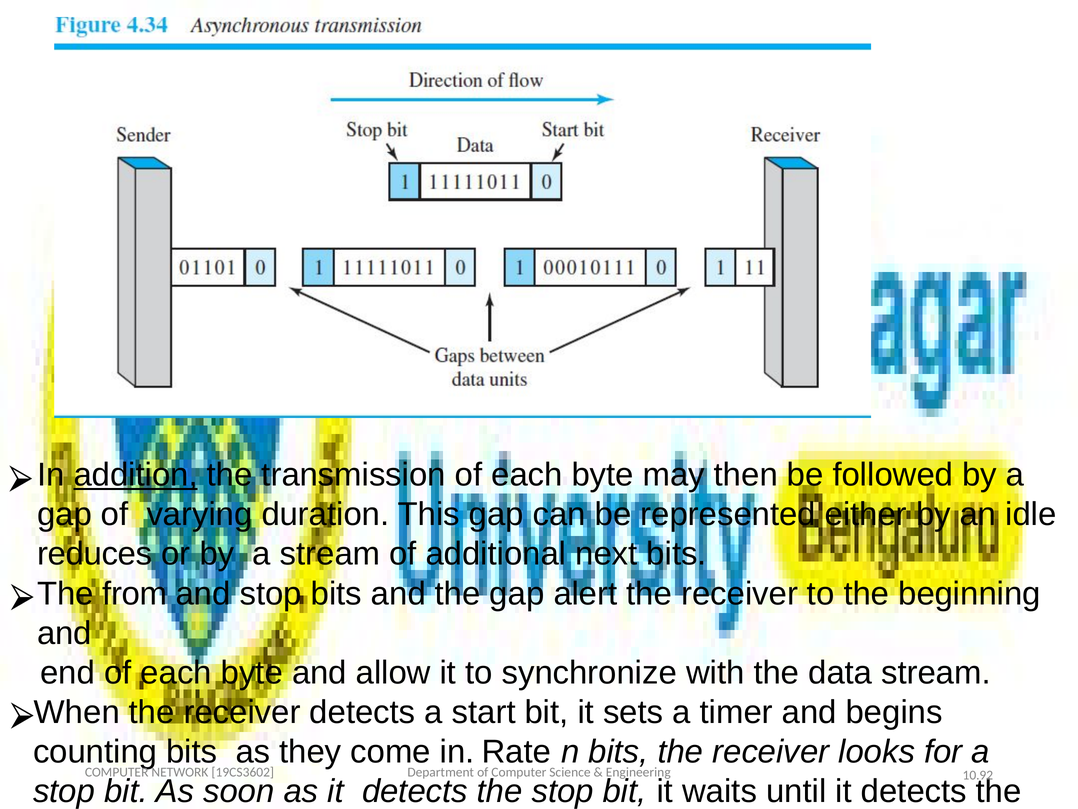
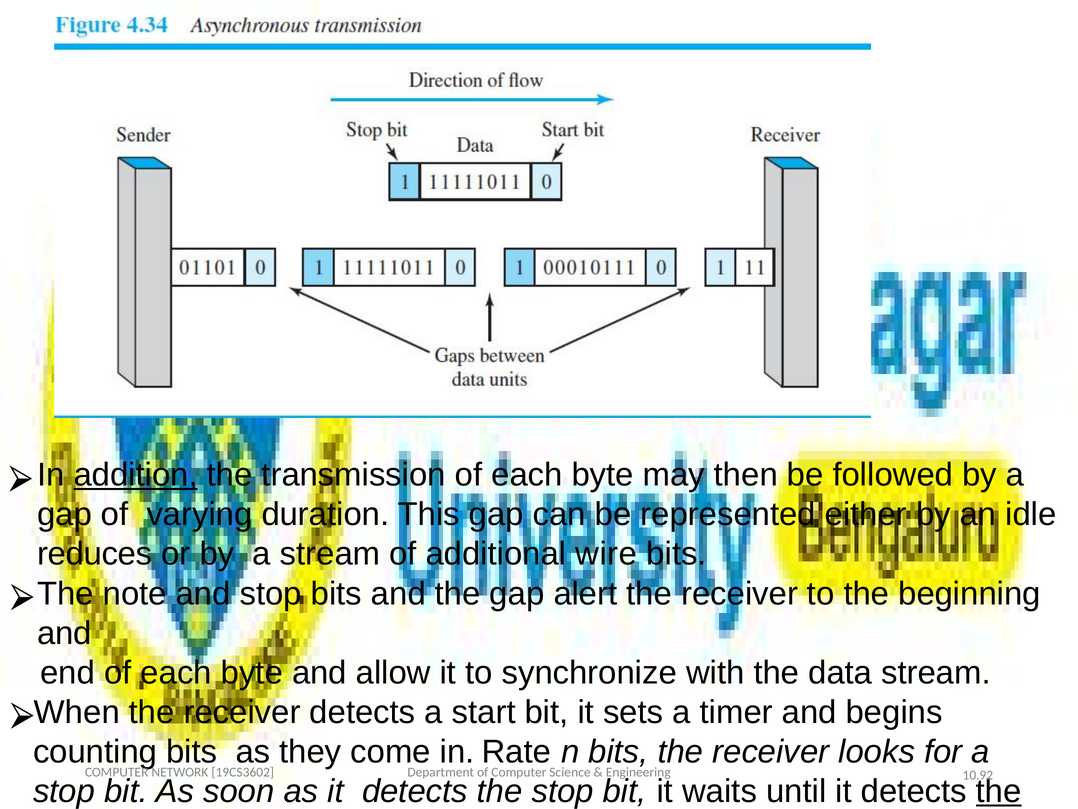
additional next: next -> wire
from: from -> note
the at (999, 791) underline: none -> present
